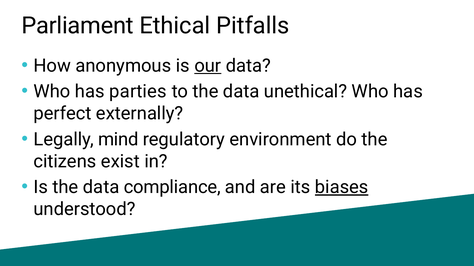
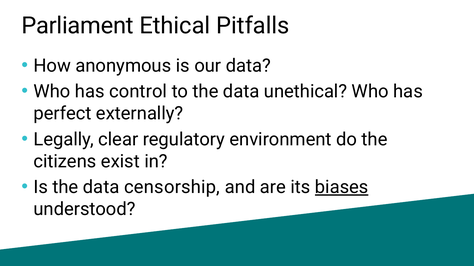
our underline: present -> none
parties: parties -> control
mind: mind -> clear
compliance: compliance -> censorship
